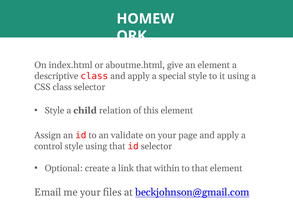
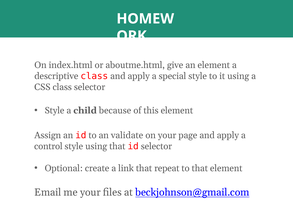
relation: relation -> because
within: within -> repeat
